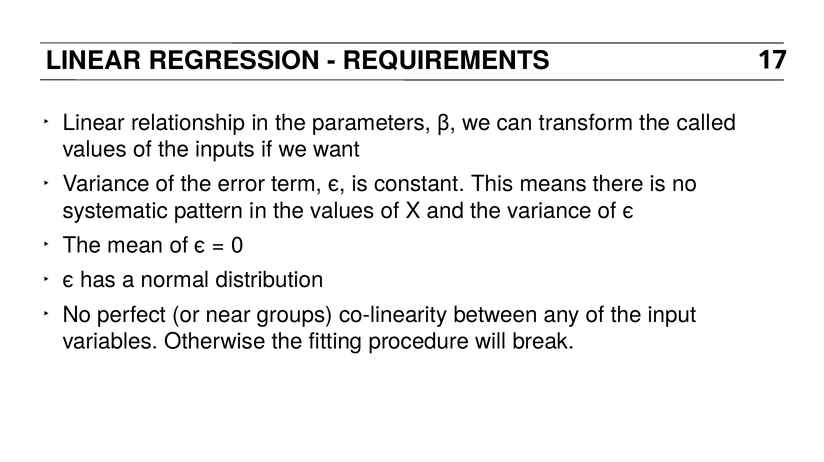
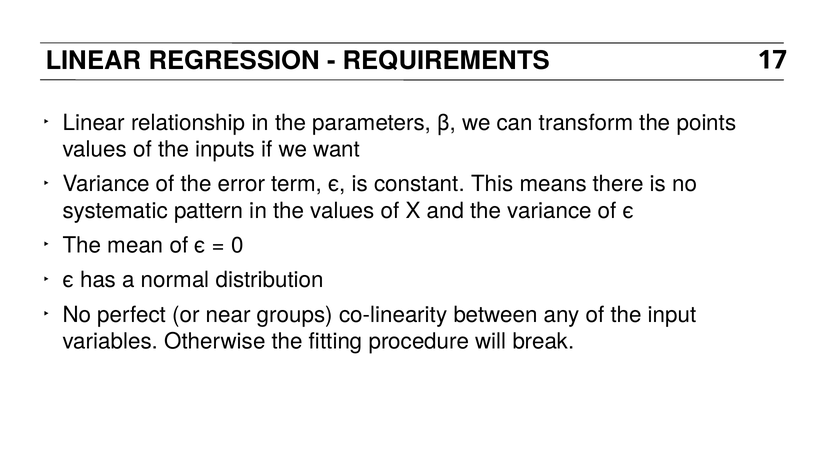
called: called -> points
